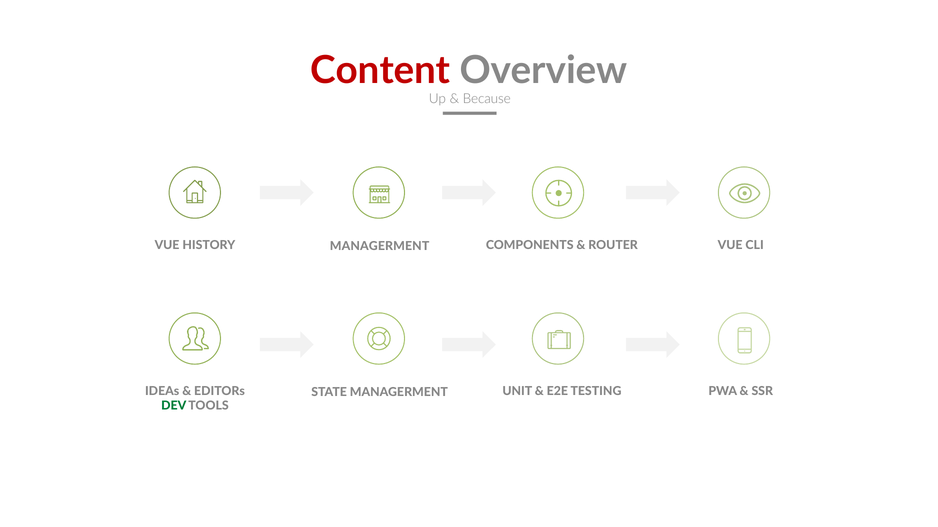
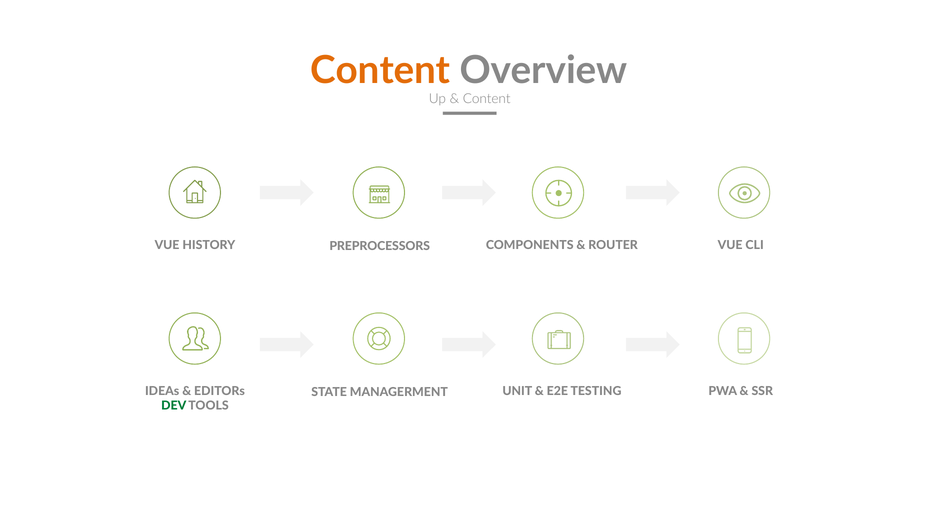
Content at (380, 71) colour: red -> orange
Because at (487, 99): Because -> Content
MANAGERMENT at (380, 246): MANAGERMENT -> PREPROCESSORS
